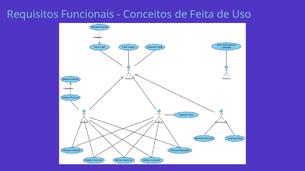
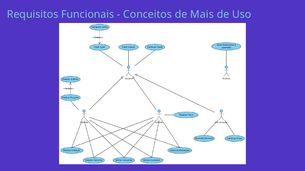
Feita: Feita -> Mais
